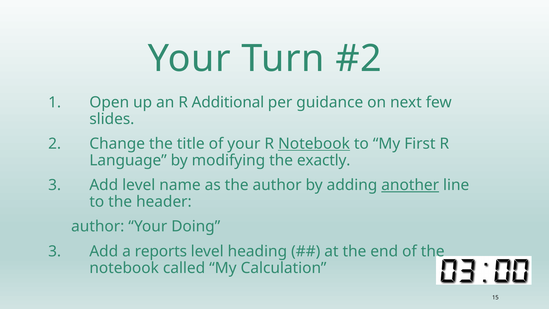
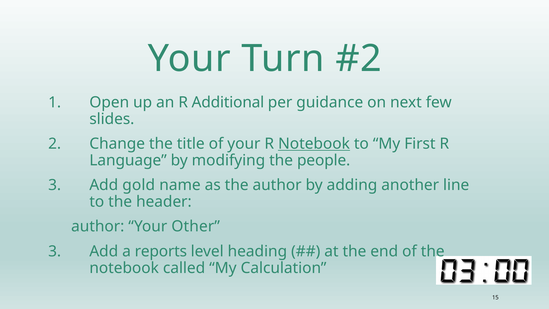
exactly: exactly -> people
Add level: level -> gold
another underline: present -> none
Doing: Doing -> Other
